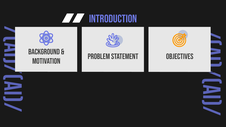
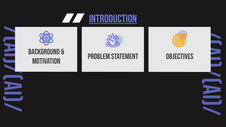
Introduction underline: none -> present
